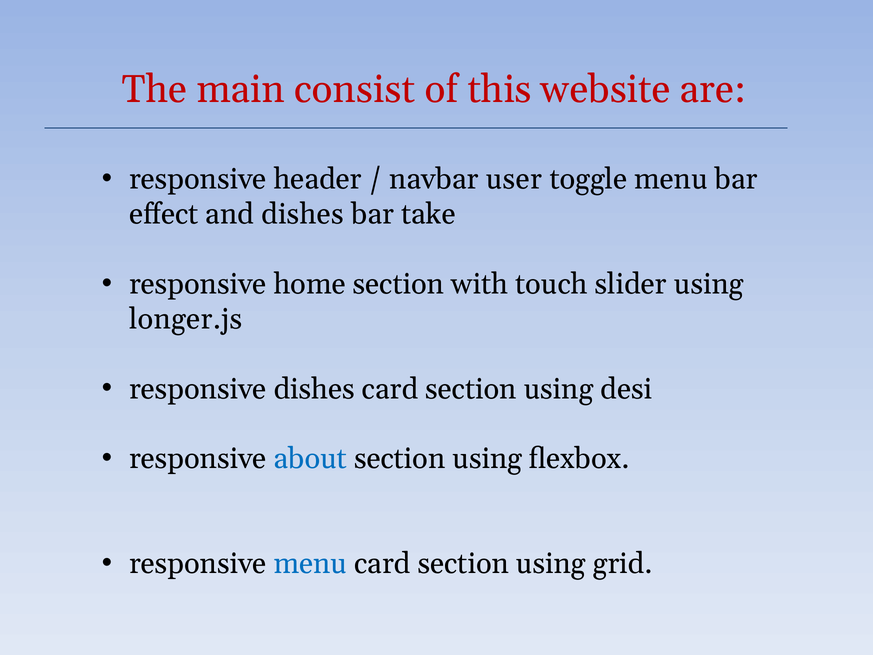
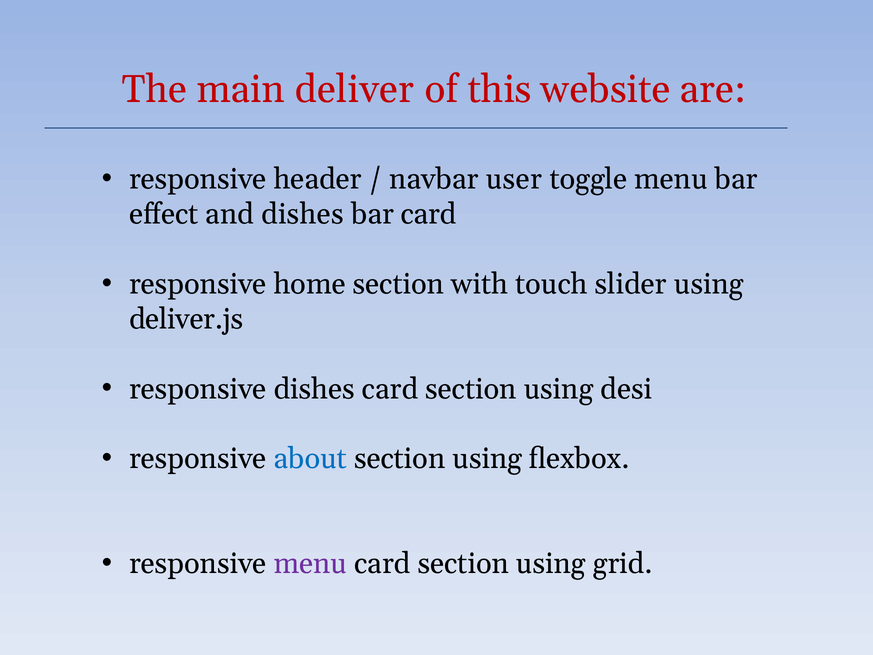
consist: consist -> deliver
bar take: take -> card
longer.js: longer.js -> deliver.js
menu at (310, 563) colour: blue -> purple
